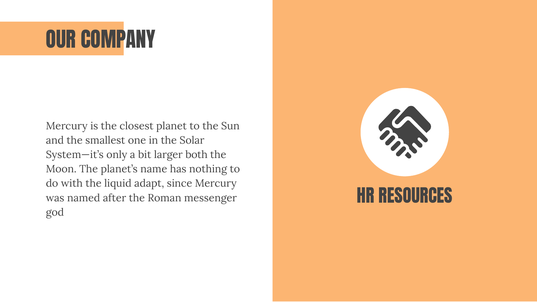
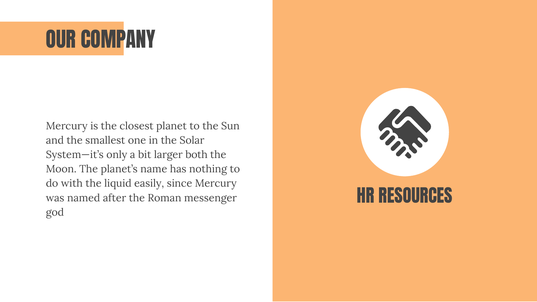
adapt: adapt -> easily
